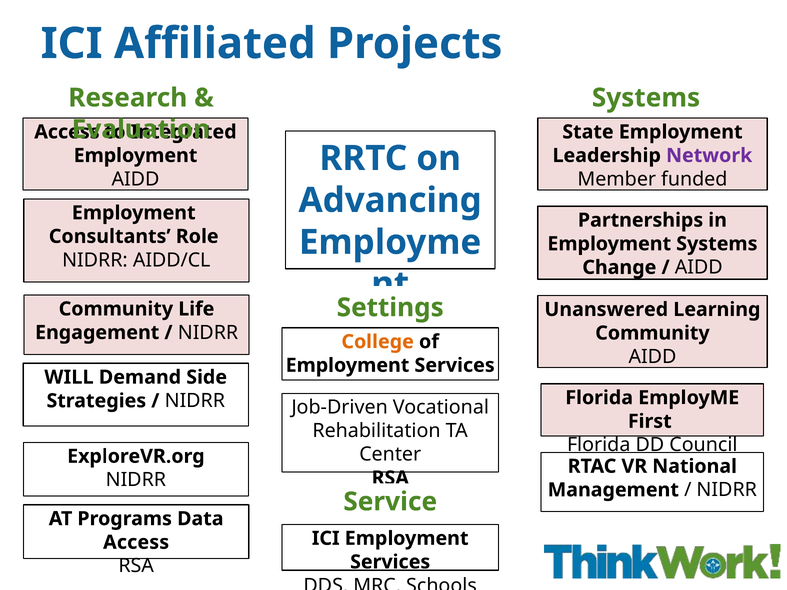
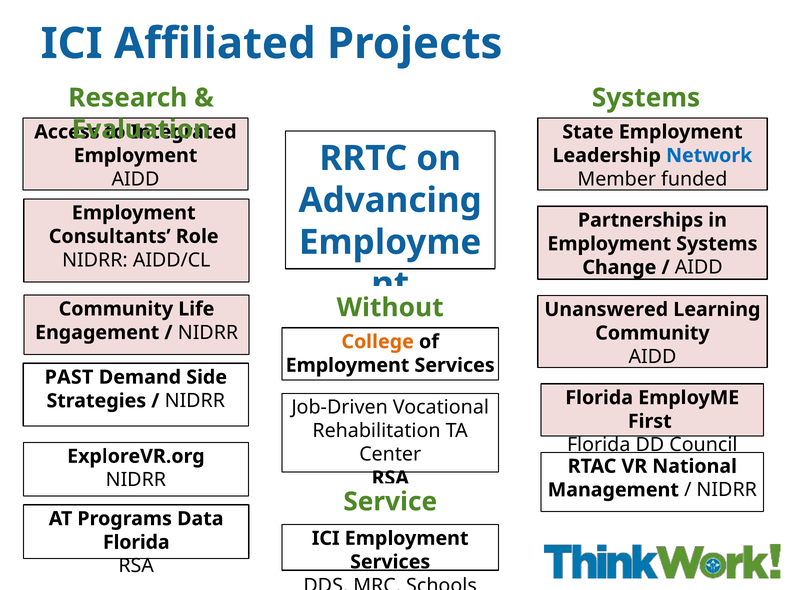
Network colour: purple -> blue
Settings: Settings -> Without
WILL: WILL -> PAST
Access at (136, 543): Access -> Florida
